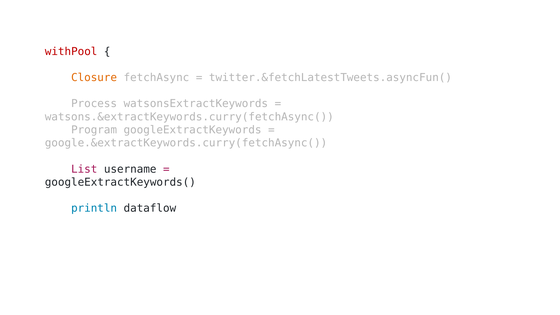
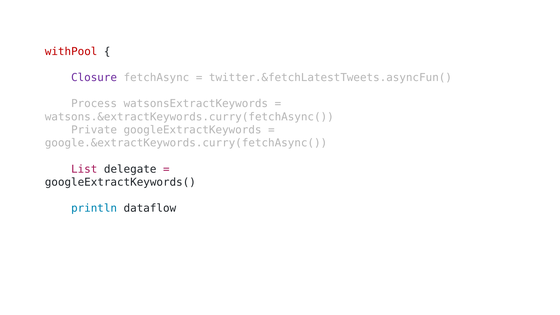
Closure colour: orange -> purple
Program: Program -> Private
username: username -> delegate
